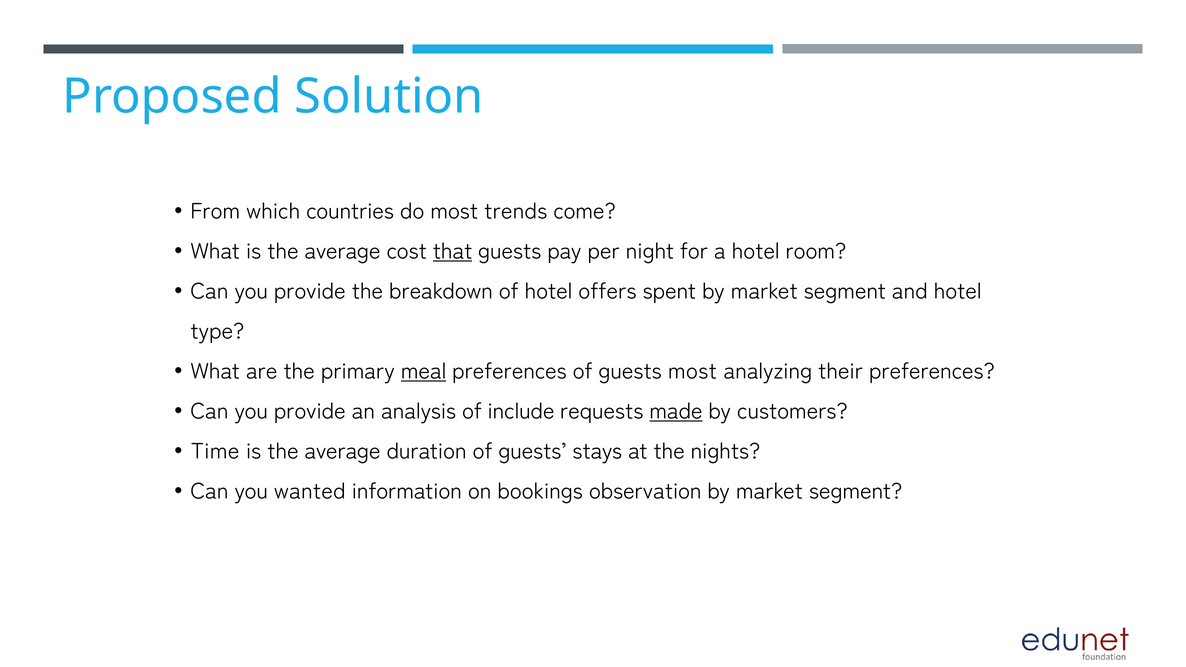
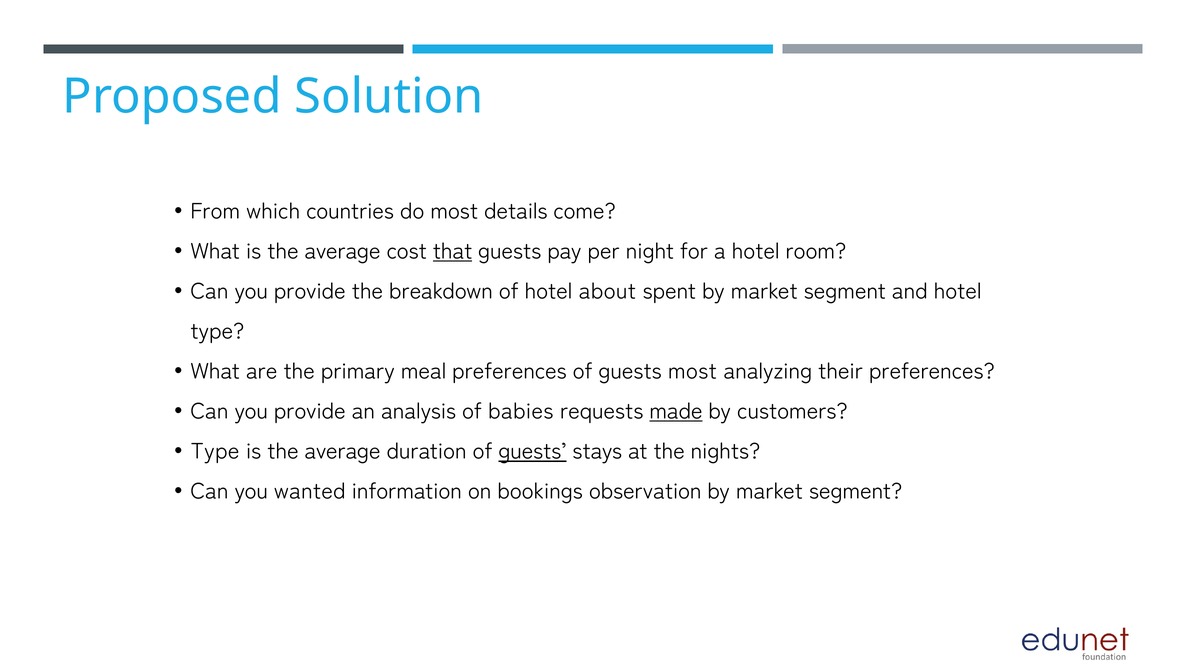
trends: trends -> details
offers: offers -> about
meal underline: present -> none
include: include -> babies
Time at (215, 452): Time -> Type
guests at (532, 452) underline: none -> present
